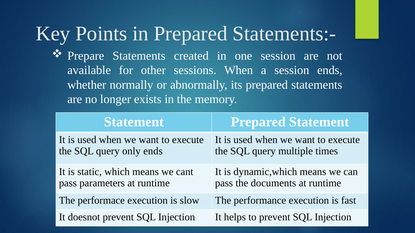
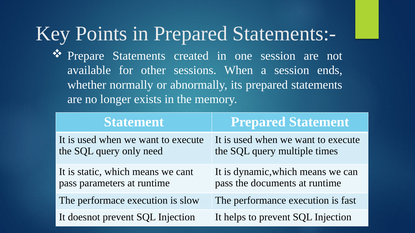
only ends: ends -> need
